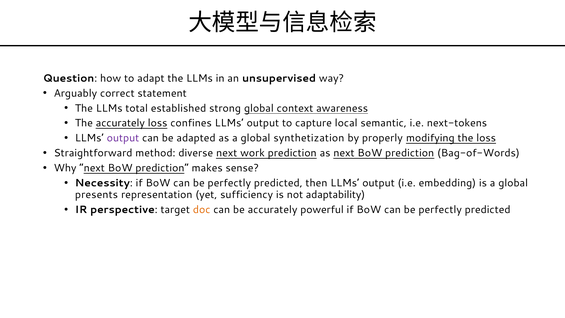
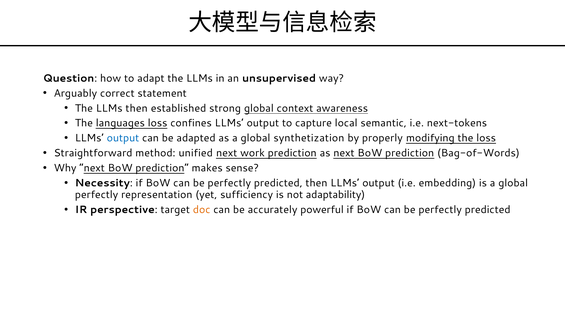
LLMs total: total -> then
The accurately: accurately -> languages
output at (123, 138) colour: purple -> blue
diverse: diverse -> unified
presents at (96, 194): presents -> perfectly
